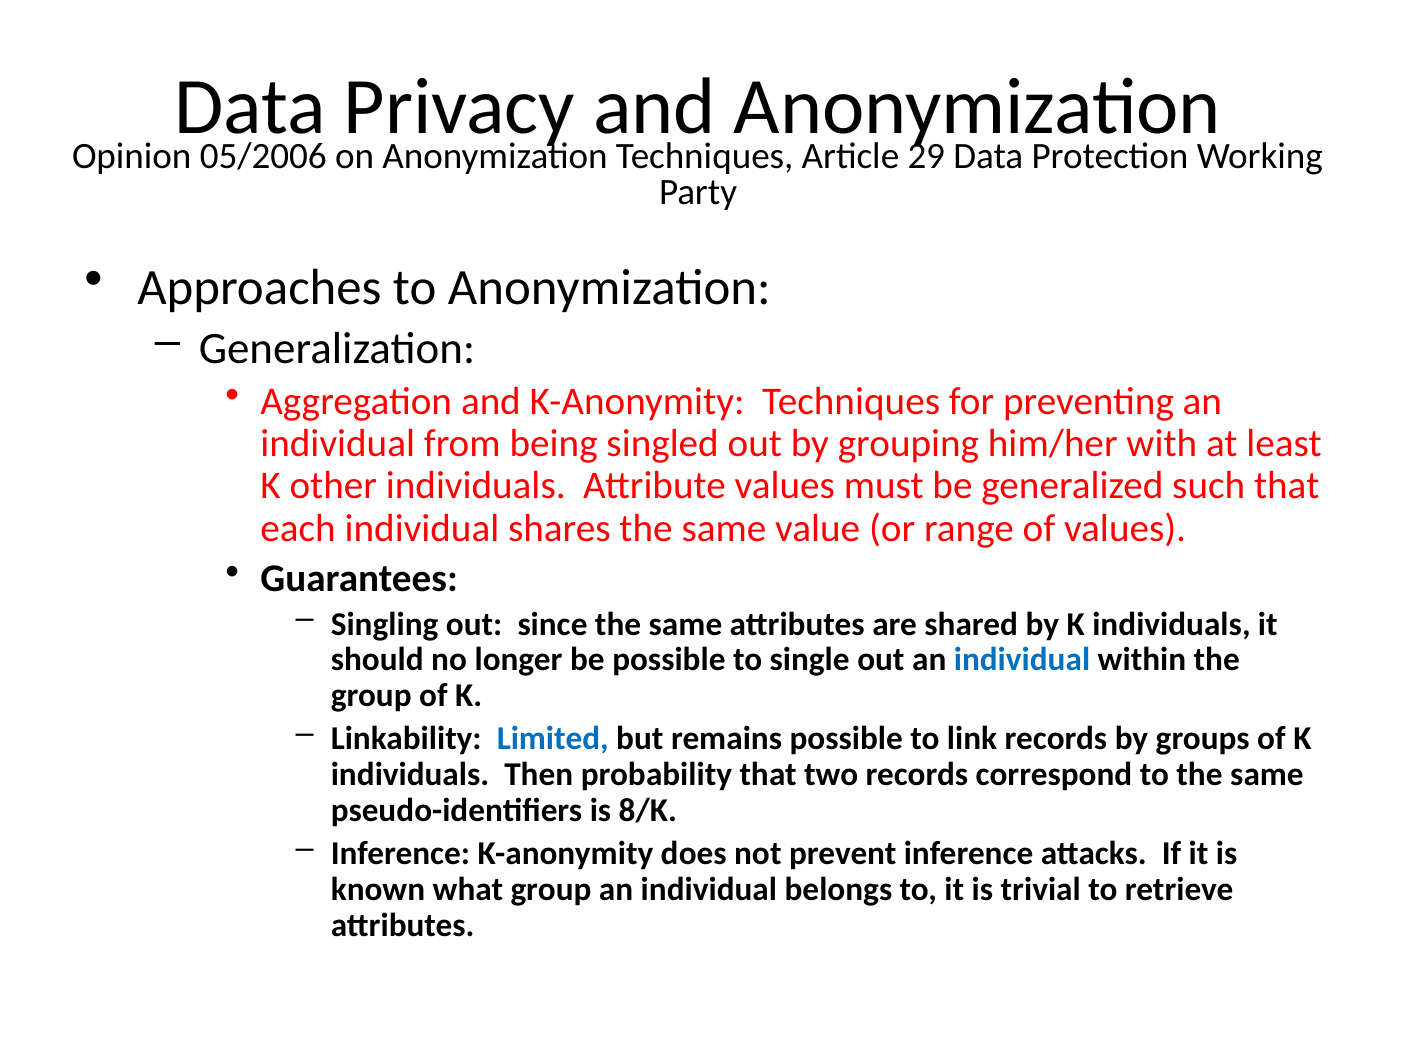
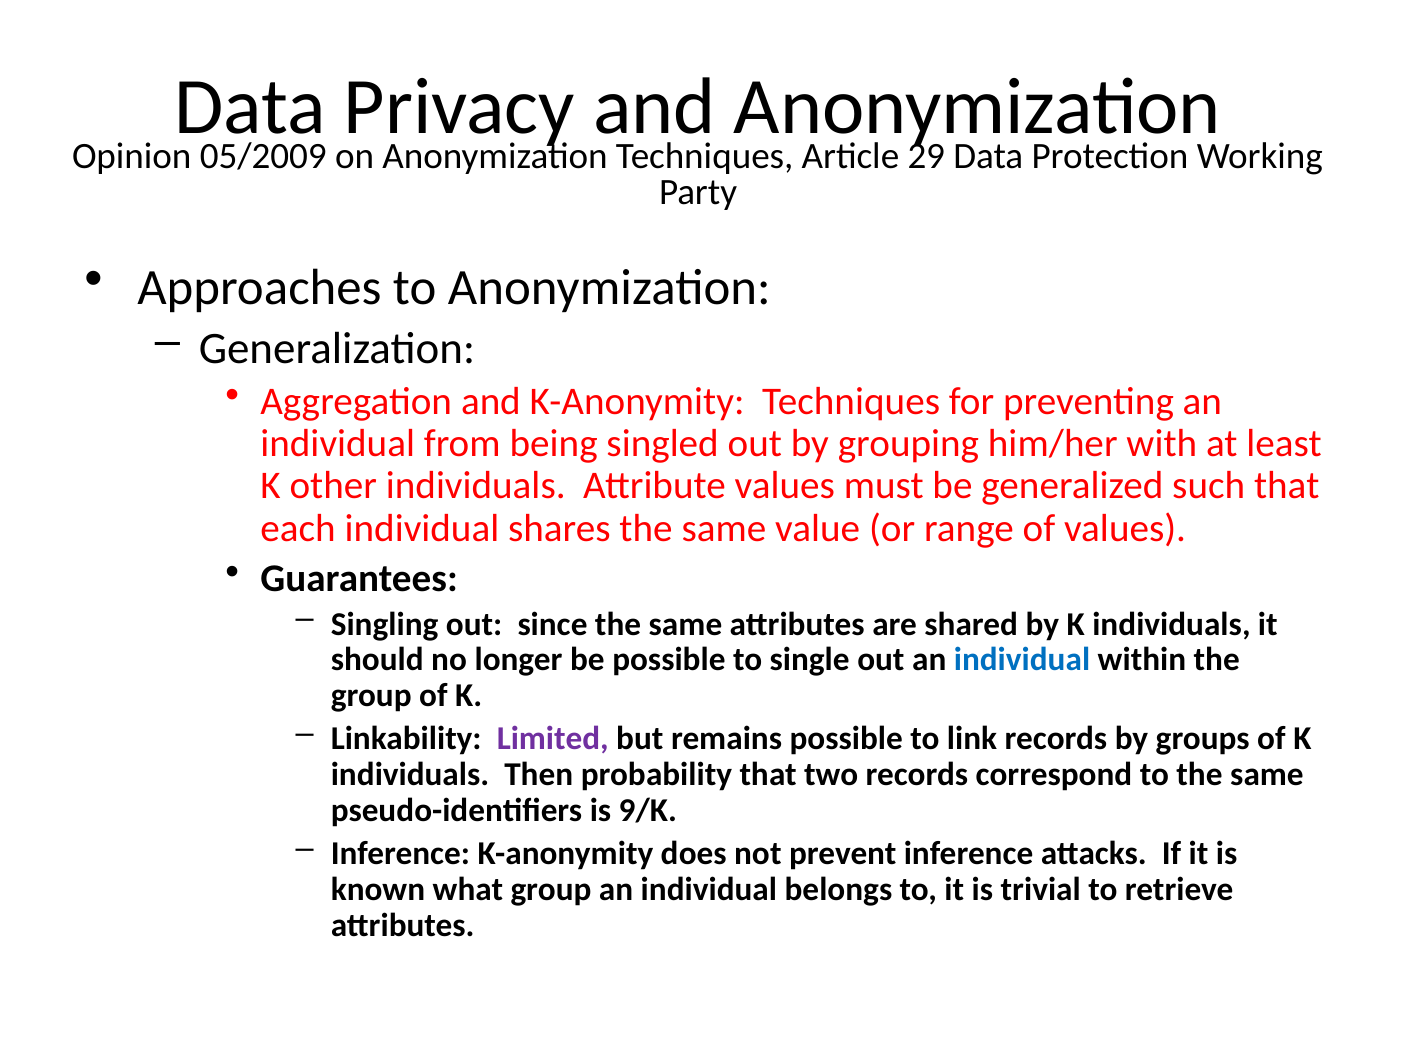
05/2006: 05/2006 -> 05/2009
Limited colour: blue -> purple
8/K: 8/K -> 9/K
